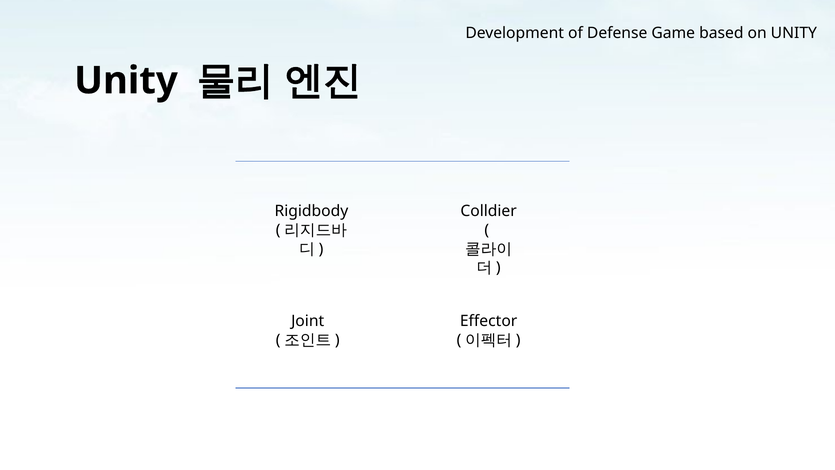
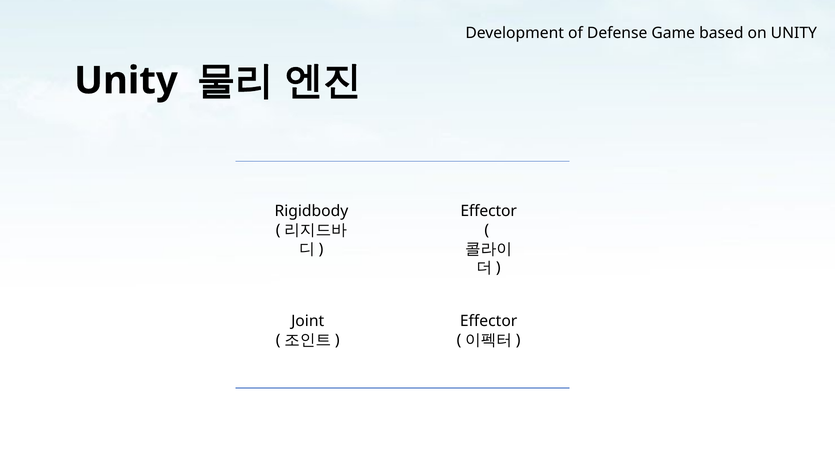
Colldier at (489, 211): Colldier -> Effector
